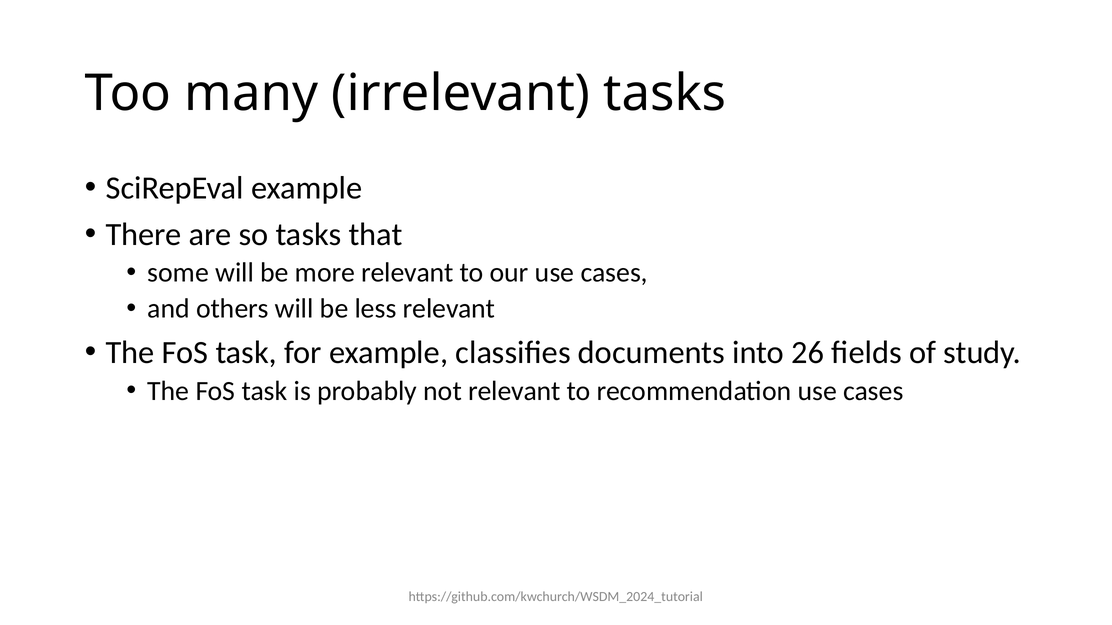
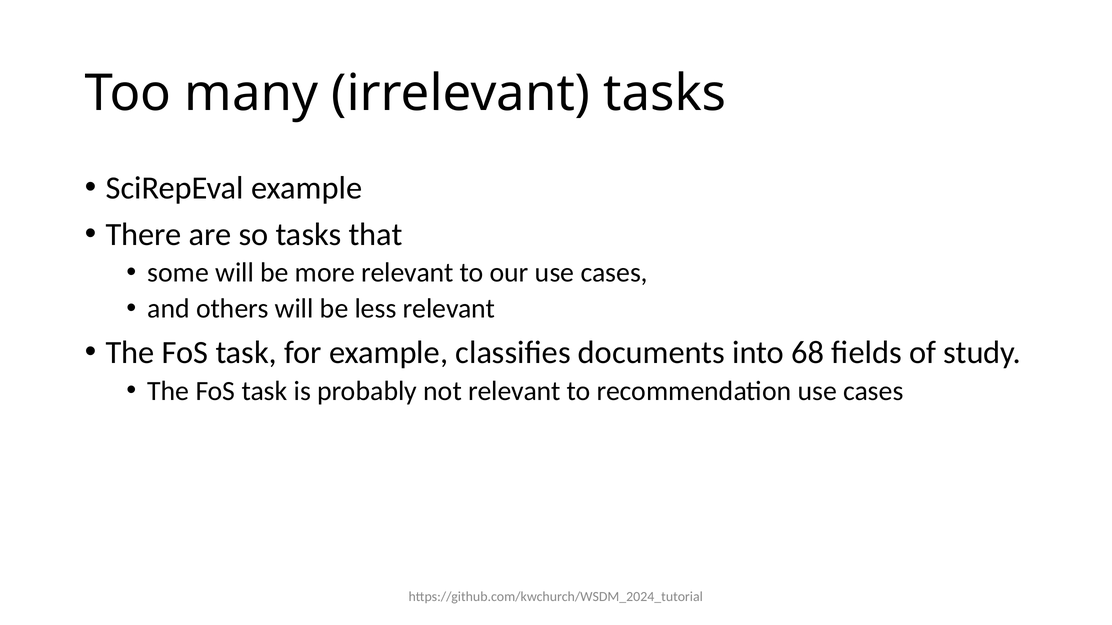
26: 26 -> 68
